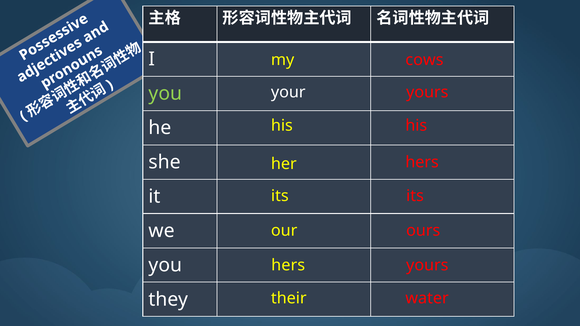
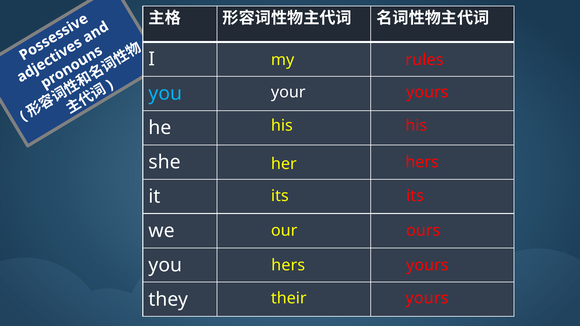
cows: cows -> rules
you at (165, 94) colour: light green -> light blue
water at (427, 299): water -> yours
